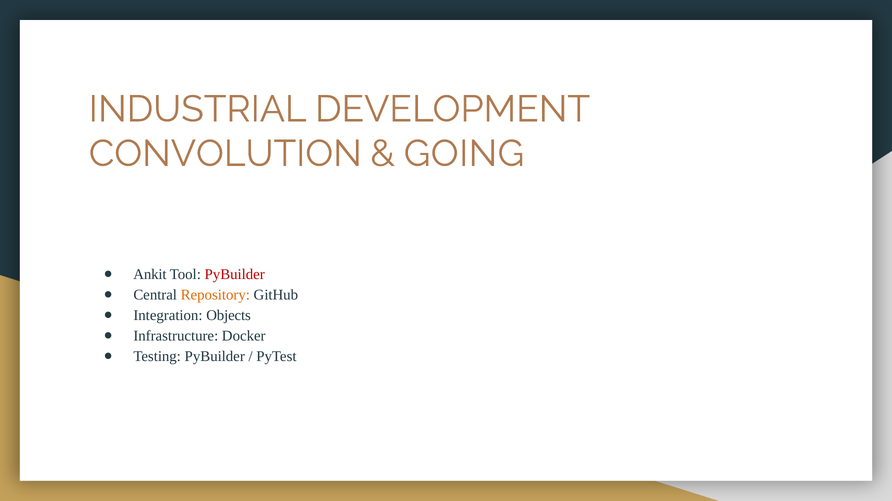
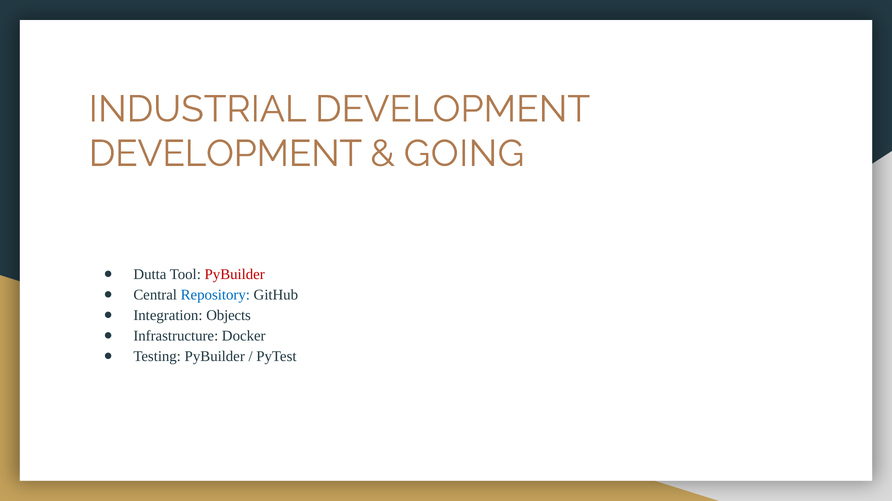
CONVOLUTION at (225, 154): CONVOLUTION -> DEVELOPMENT
Ankit: Ankit -> Dutta
Repository colour: orange -> blue
